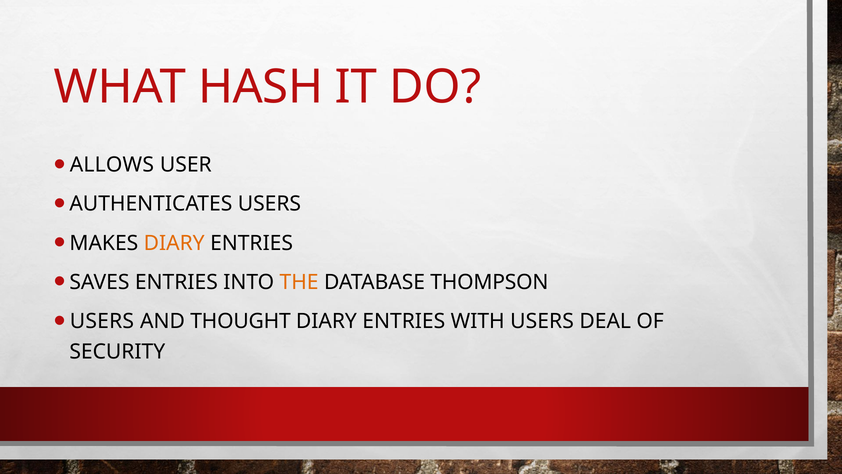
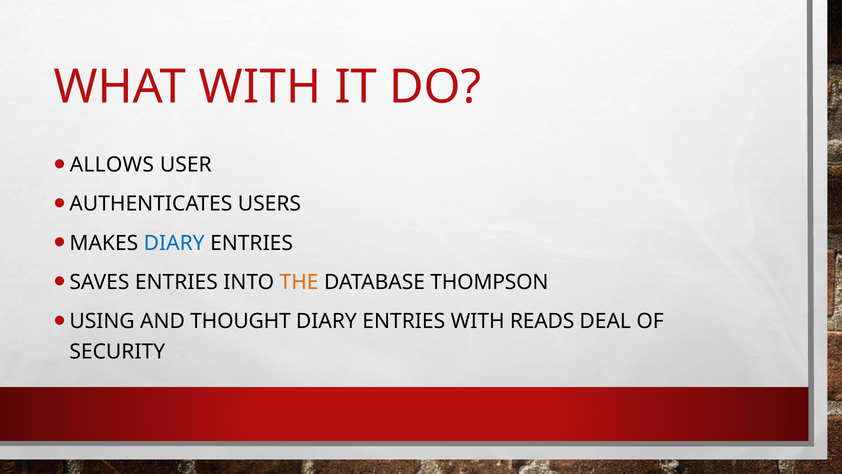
WHAT HASH: HASH -> WITH
DIARY at (174, 243) colour: orange -> blue
USERS at (102, 321): USERS -> USING
WITH USERS: USERS -> READS
